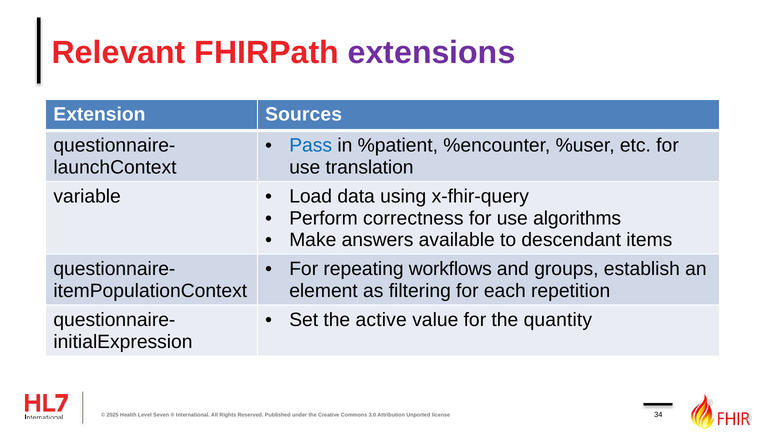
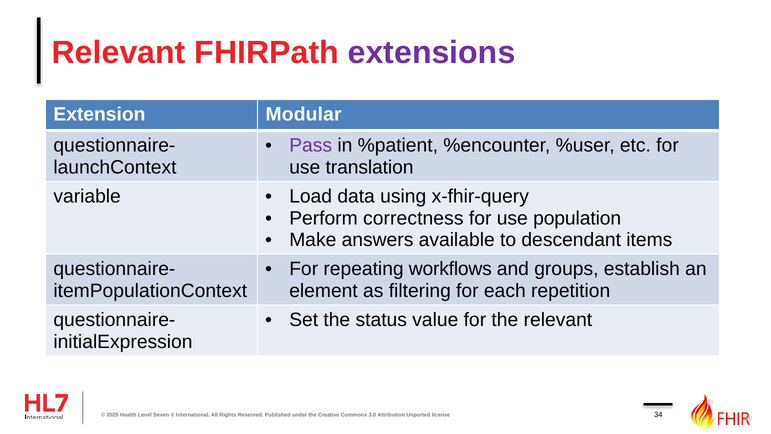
Sources: Sources -> Modular
Pass colour: blue -> purple
algorithms: algorithms -> population
active: active -> status
the quantity: quantity -> relevant
